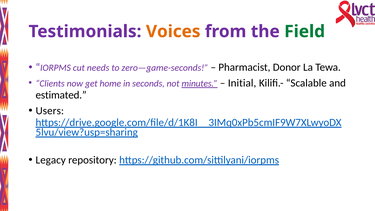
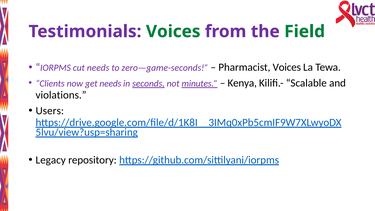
Voices at (173, 32) colour: orange -> green
Pharmacist Donor: Donor -> Voices
get home: home -> needs
seconds underline: none -> present
Initial: Initial -> Kenya
estimated: estimated -> violations
